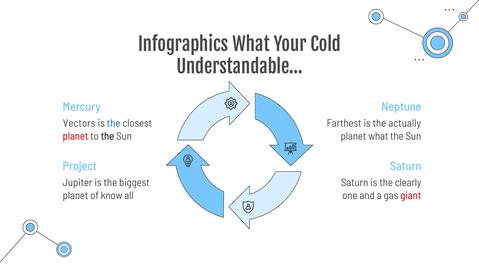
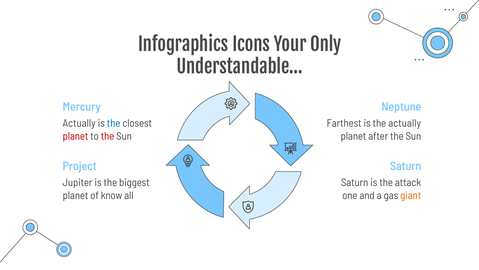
Infographics What: What -> Icons
Cold: Cold -> Only
Vectors at (79, 123): Vectors -> Actually
the at (108, 136) colour: black -> red
planet what: what -> after
clearly: clearly -> attack
giant colour: red -> orange
